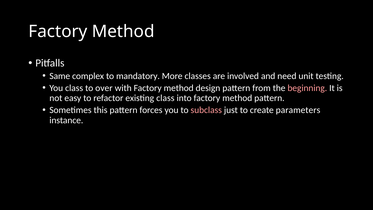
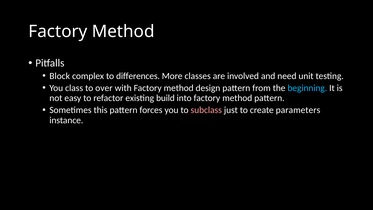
Same: Same -> Block
mandatory: mandatory -> differences
beginning colour: pink -> light blue
existing class: class -> build
